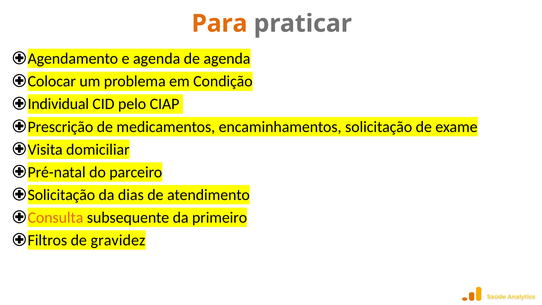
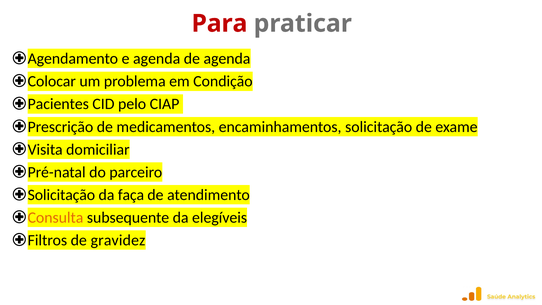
Para colour: orange -> red
Individual: Individual -> Pacientes
dias: dias -> faça
primeiro: primeiro -> elegíveis
